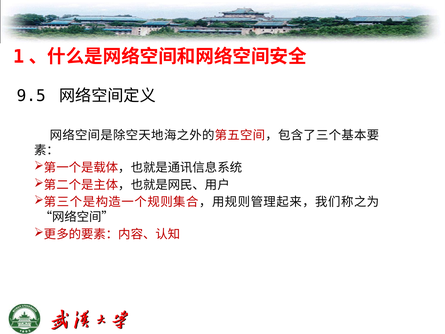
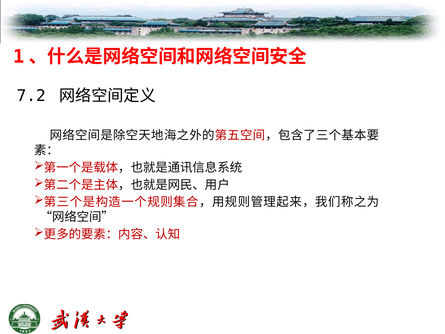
9.5: 9.5 -> 7.2
